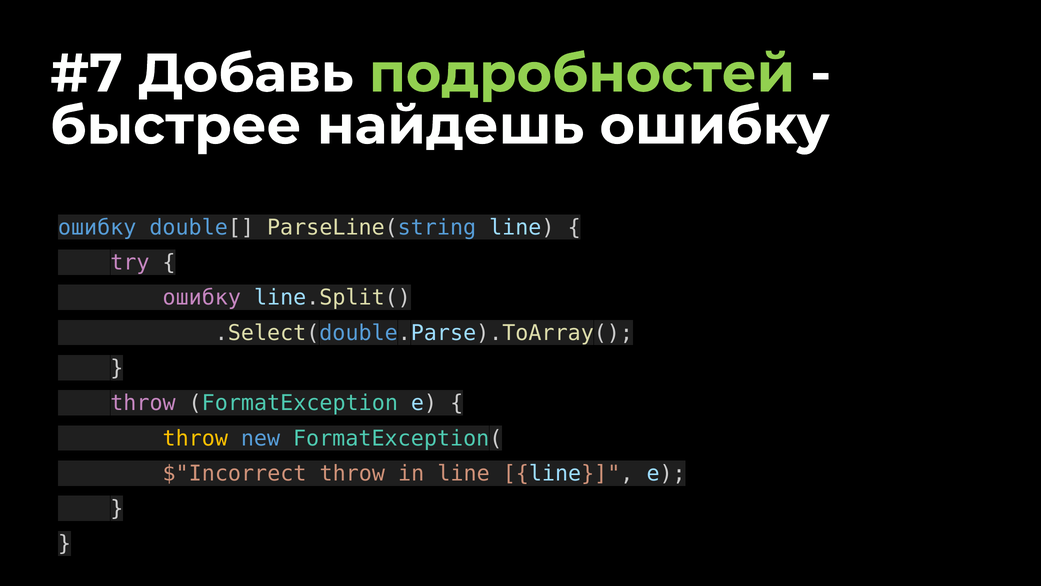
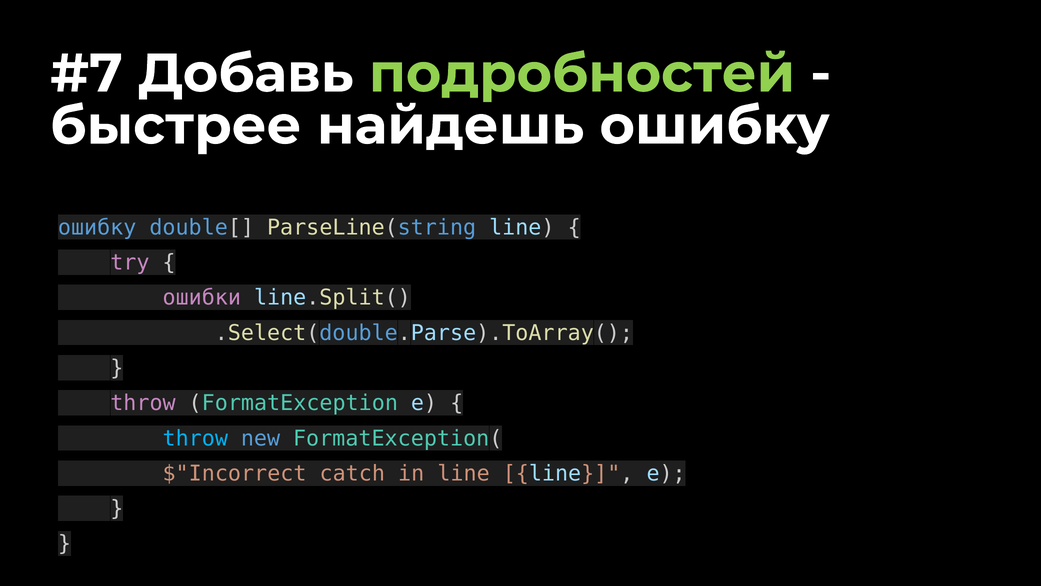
ошибку at (202, 297): ошибку -> ошибки
throw at (195, 438) colour: yellow -> light blue
$"Incorrect throw: throw -> catch
